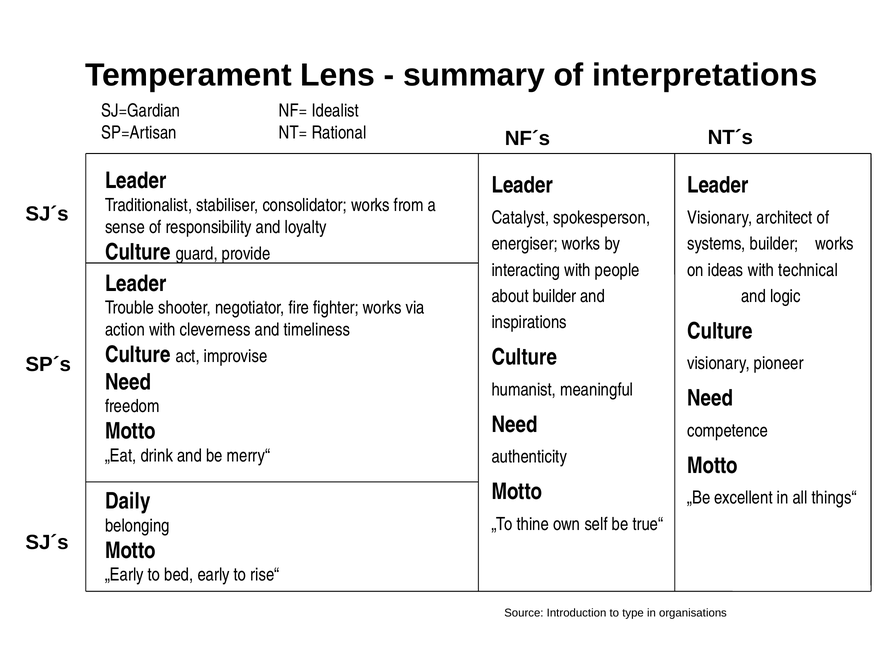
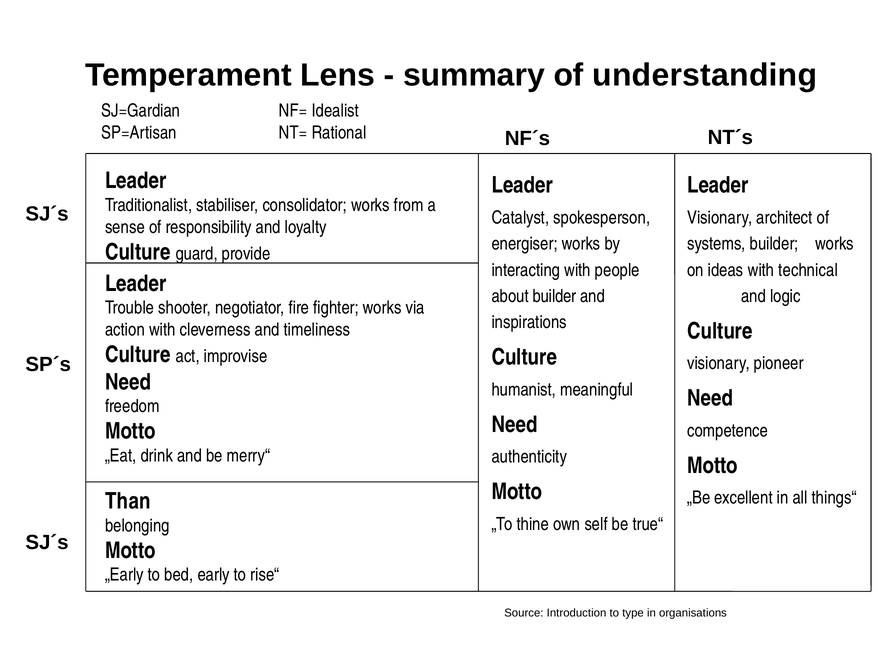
interpretations: interpretations -> understanding
Daily: Daily -> Than
